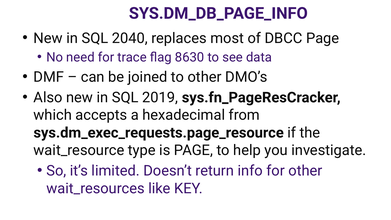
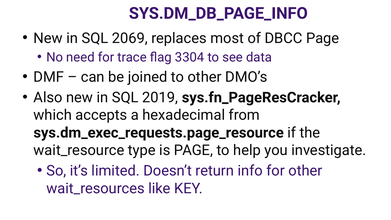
2040: 2040 -> 2069
8630: 8630 -> 3304
